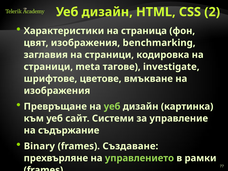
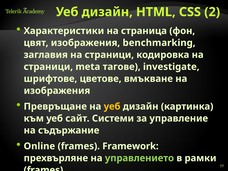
уеб at (112, 106) colour: light green -> yellow
Binary: Binary -> Online
Създаване: Създаване -> Framework
